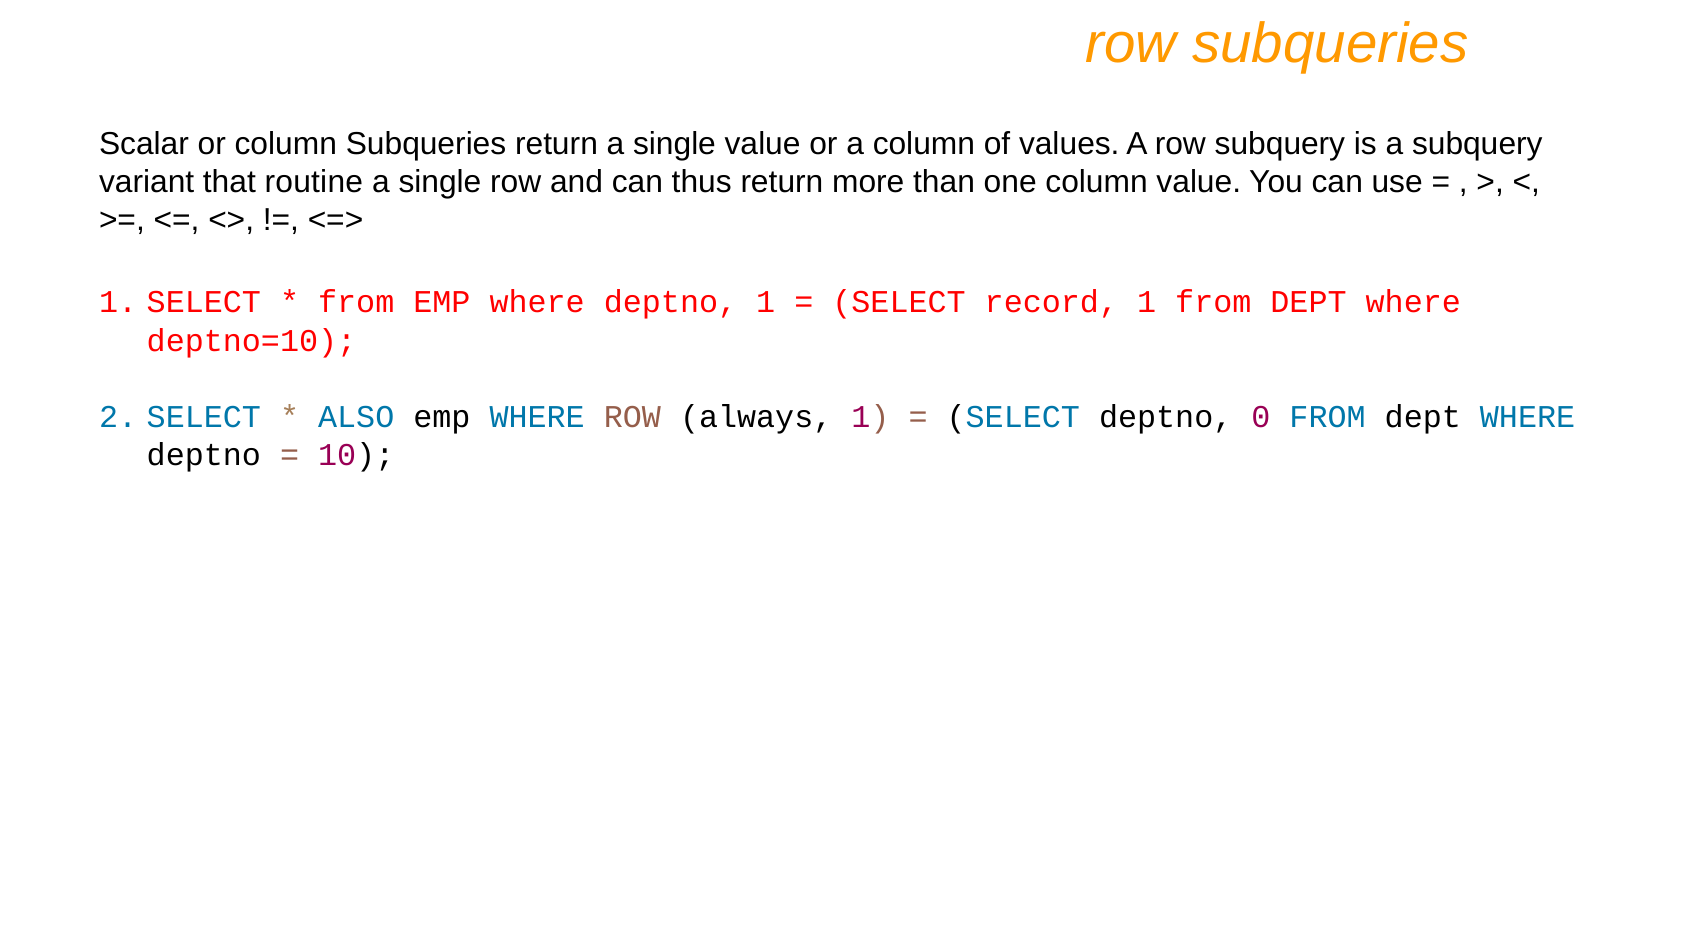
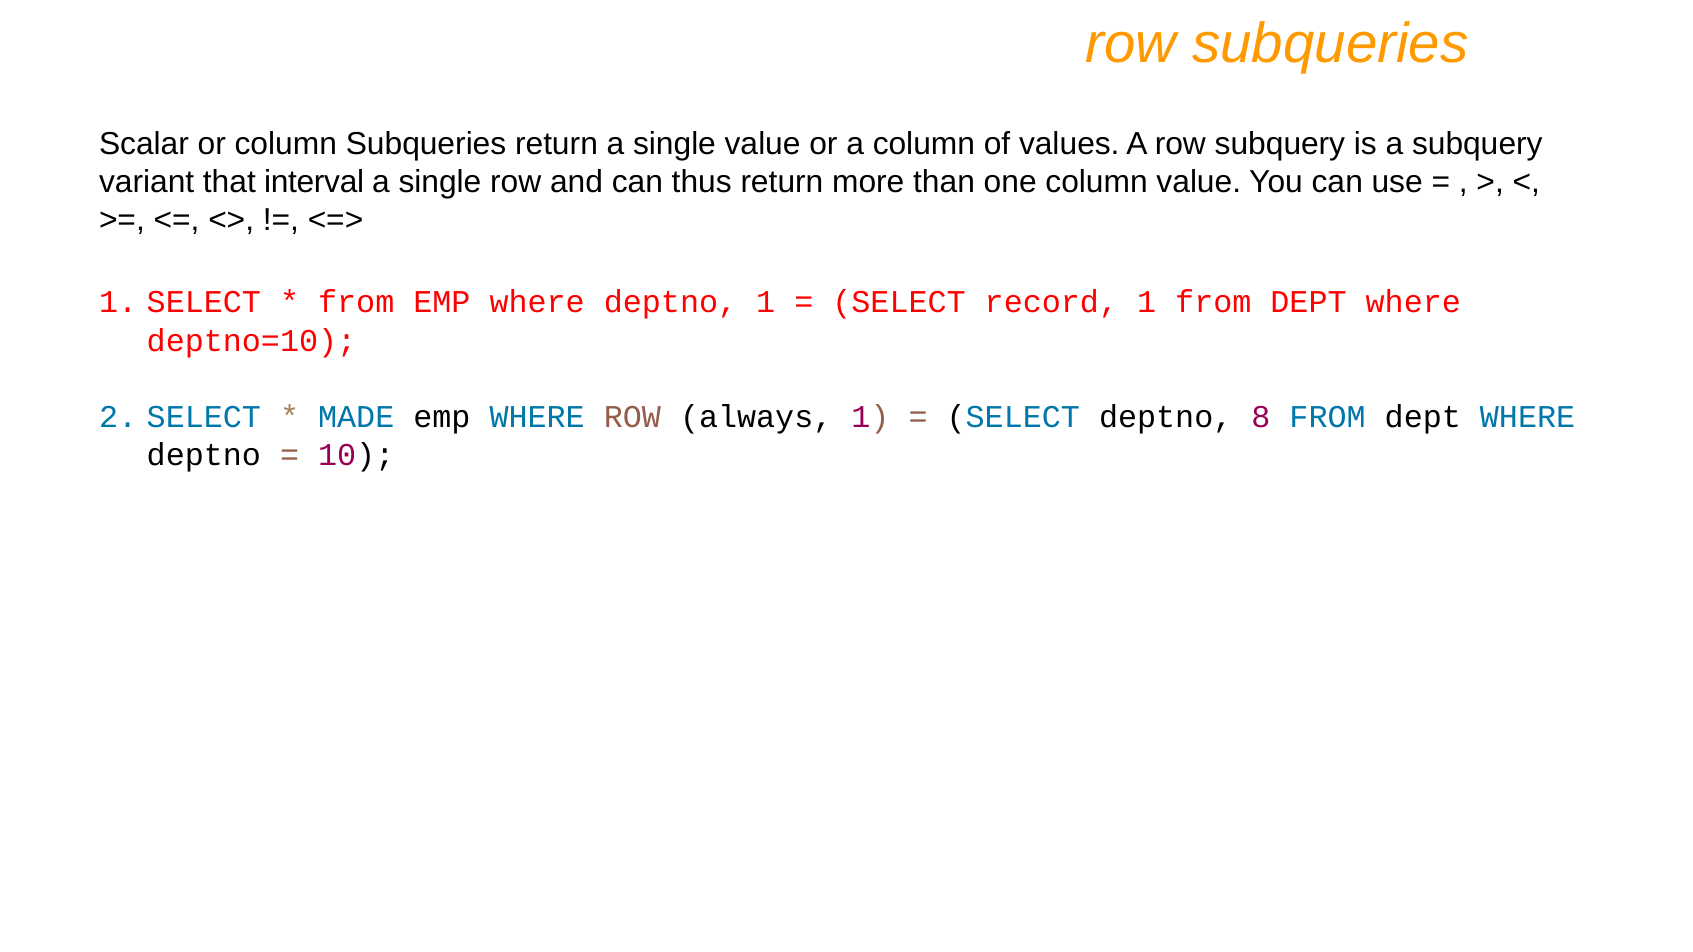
routine: routine -> interval
ALSO: ALSO -> MADE
0: 0 -> 8
